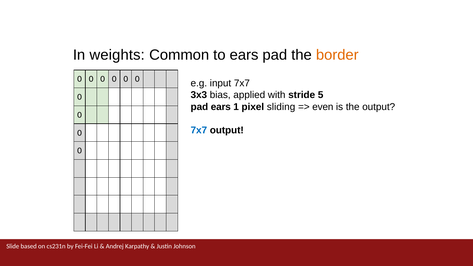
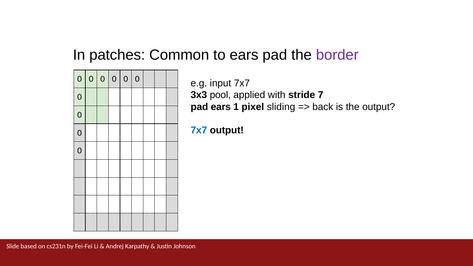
weights: weights -> patches
border colour: orange -> purple
bias: bias -> pool
5: 5 -> 7
even: even -> back
